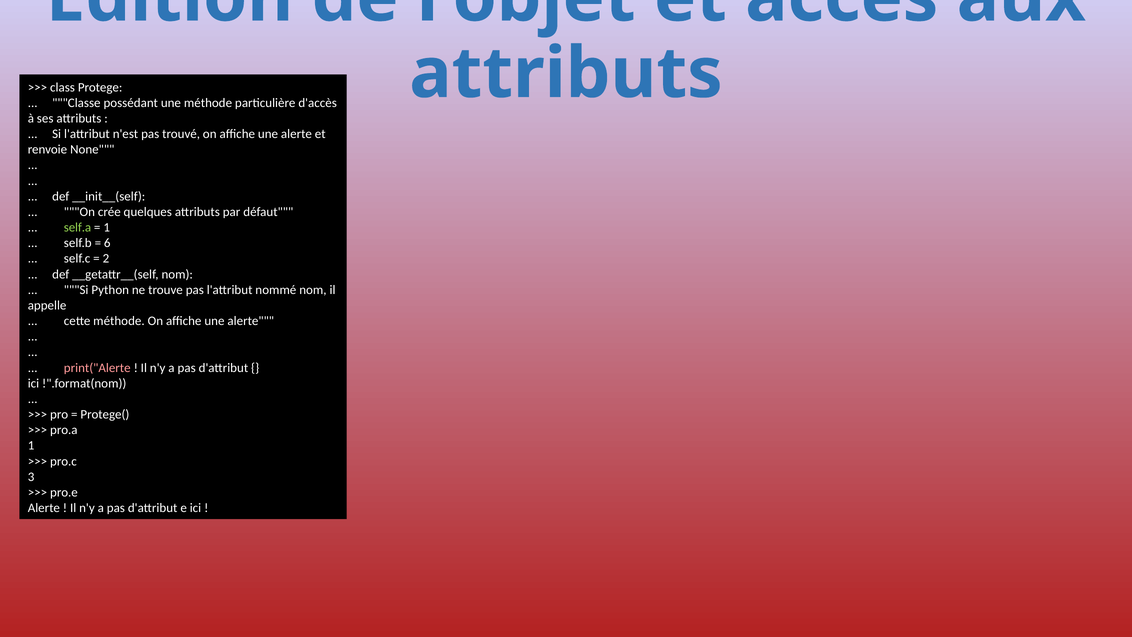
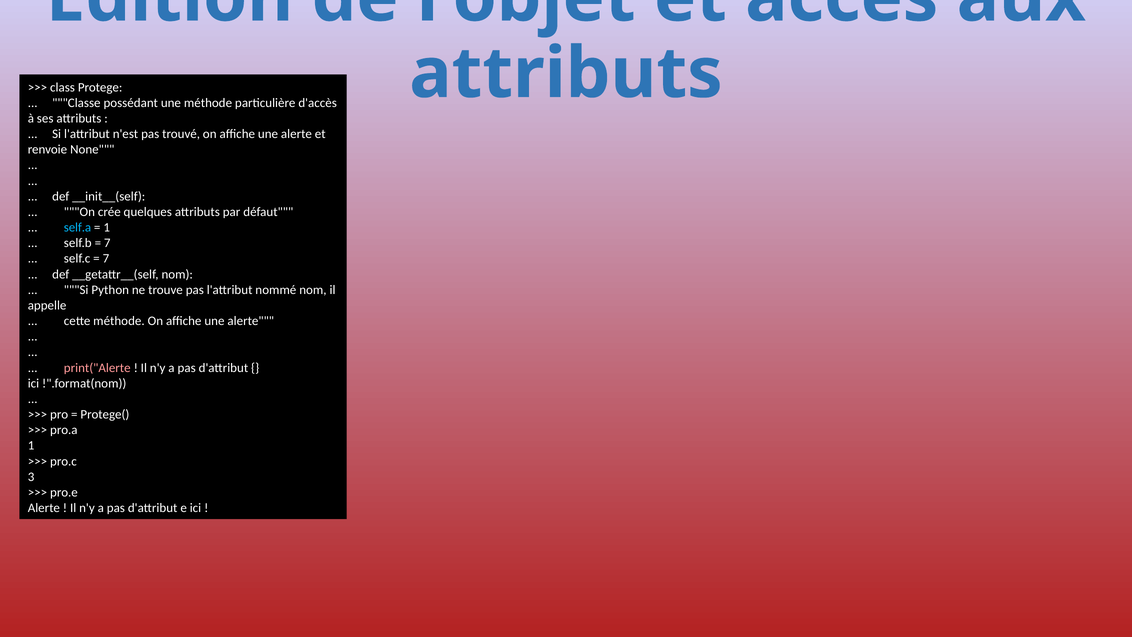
self.a colour: light green -> light blue
6 at (107, 243): 6 -> 7
2 at (106, 259): 2 -> 7
